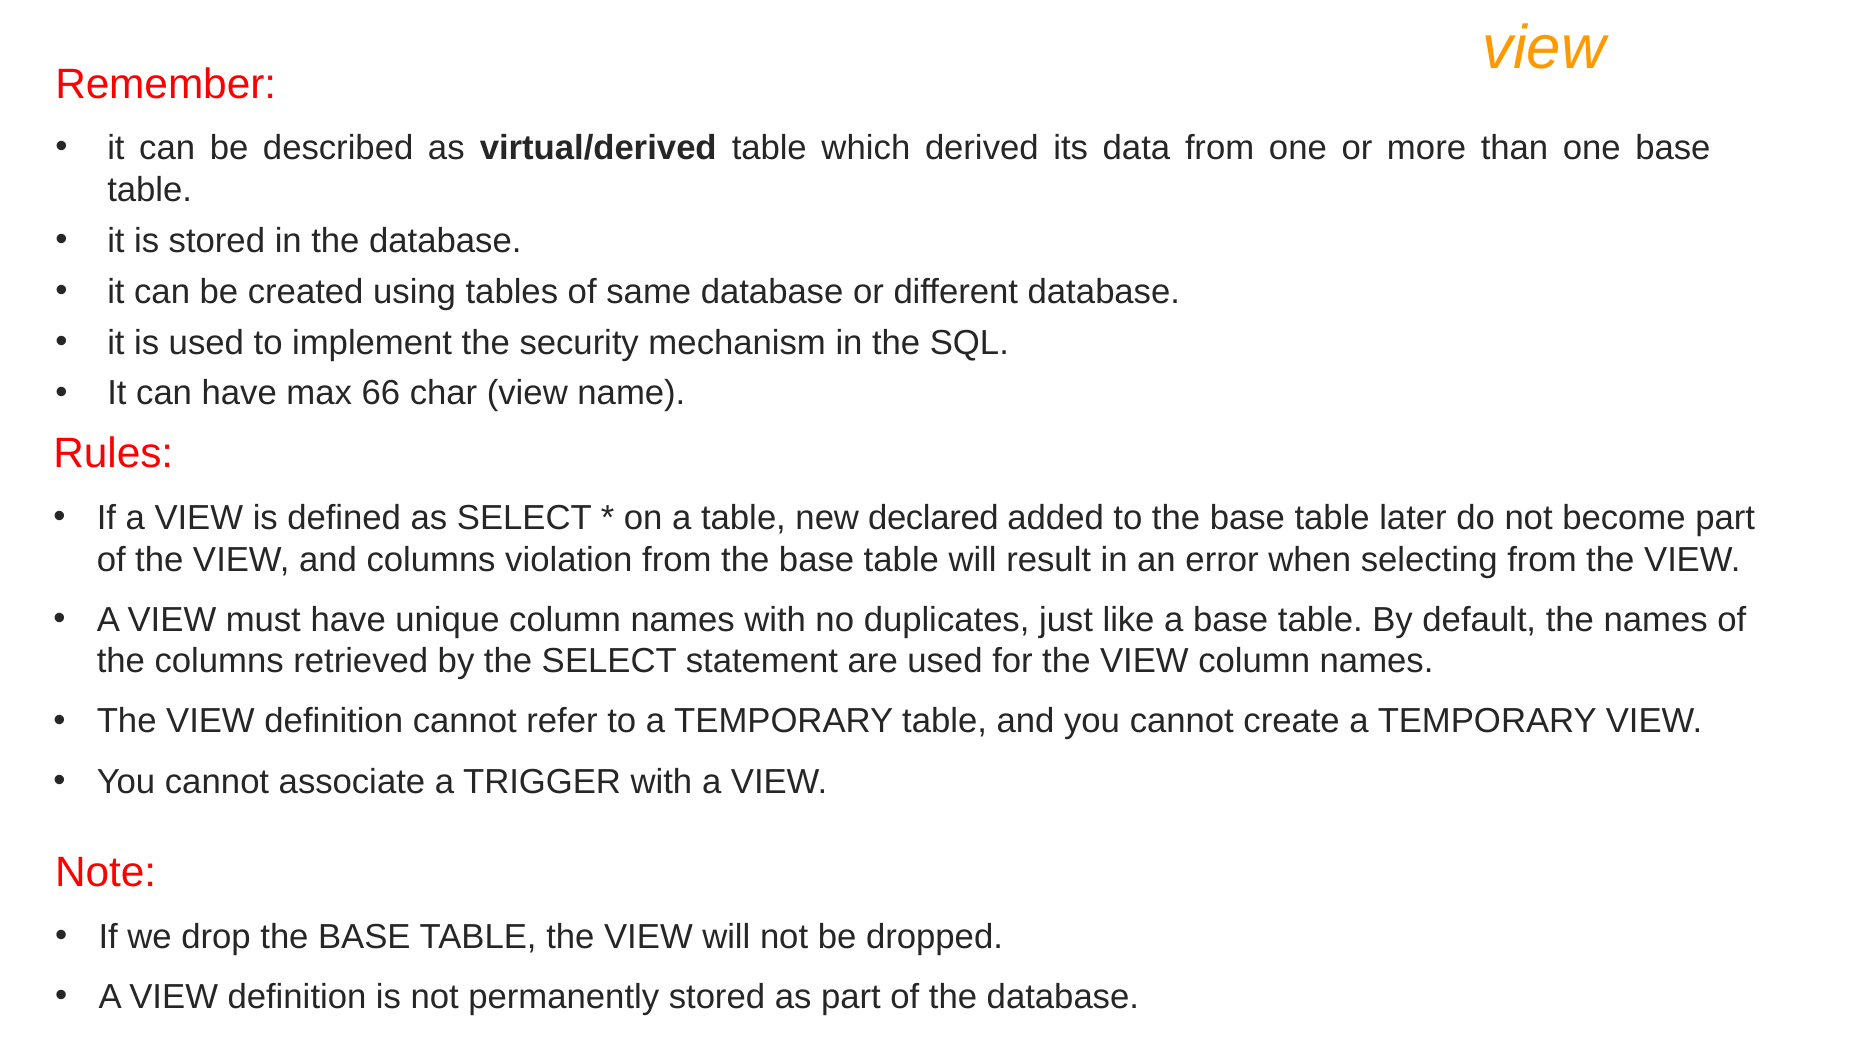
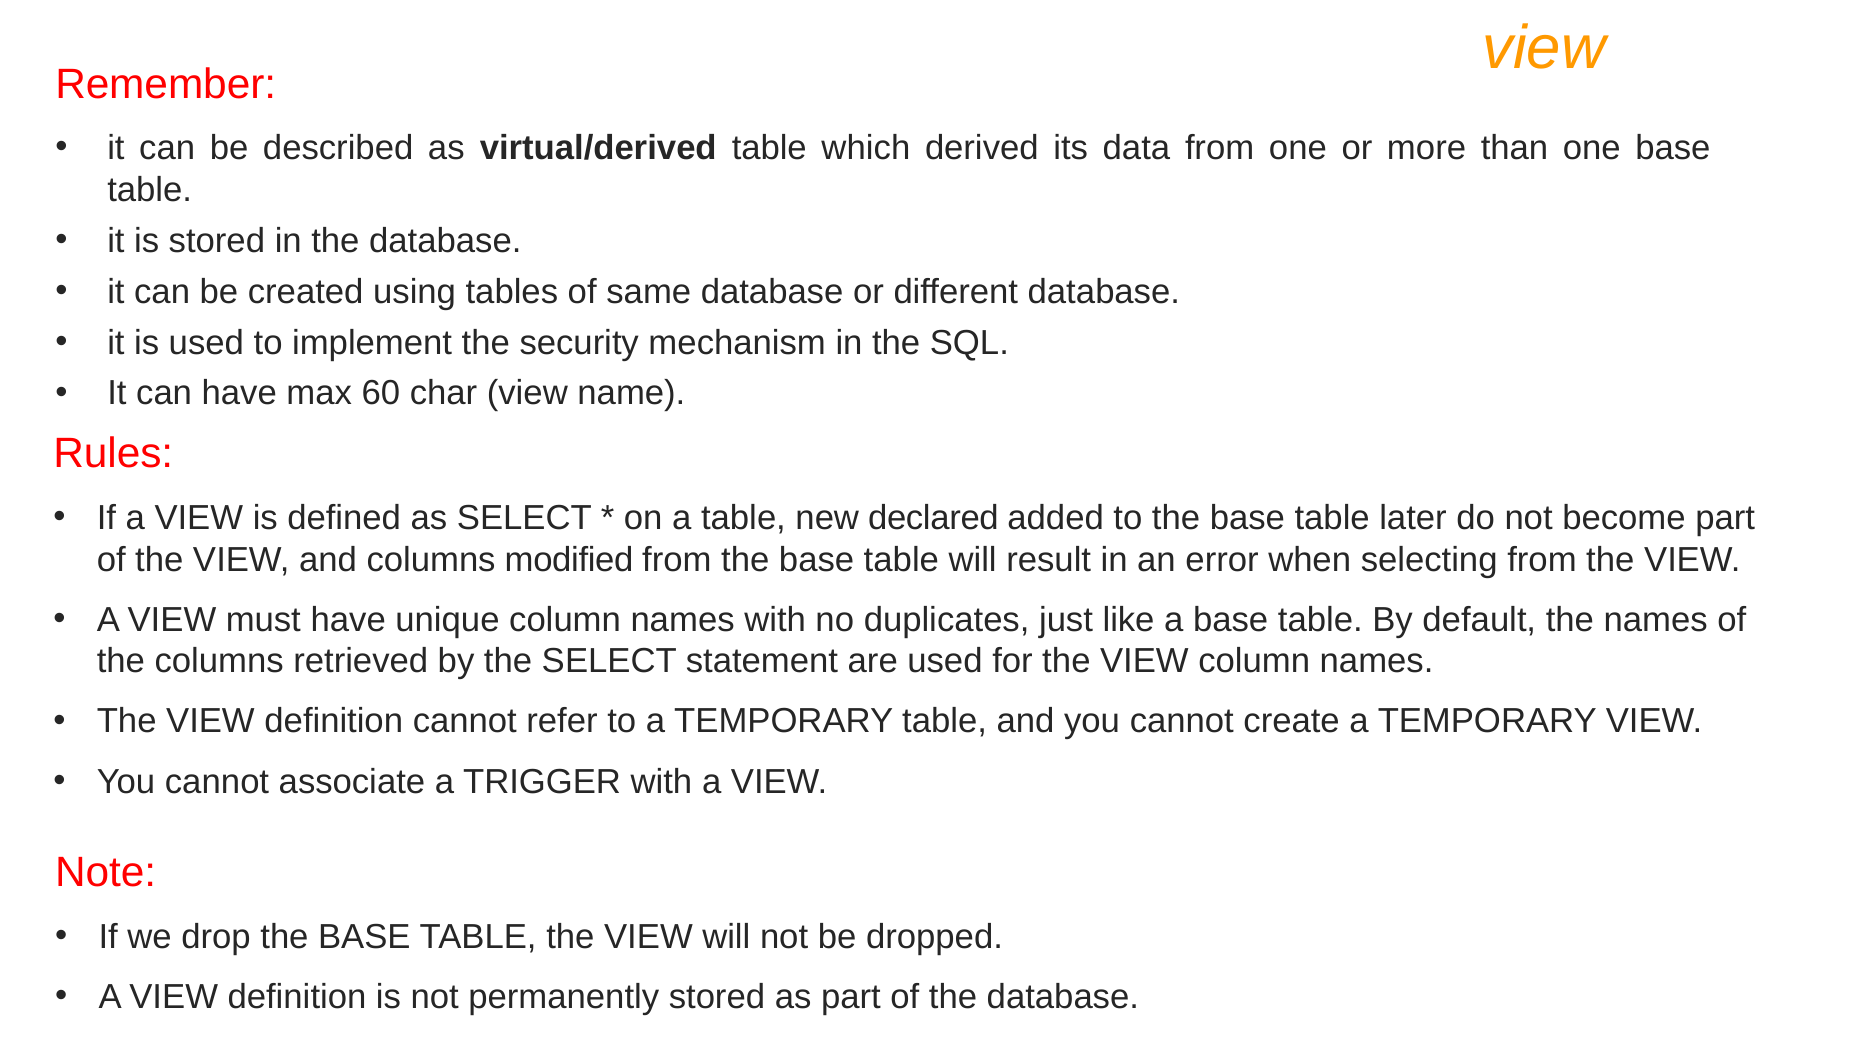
66: 66 -> 60
violation: violation -> modified
